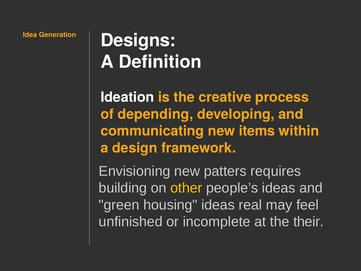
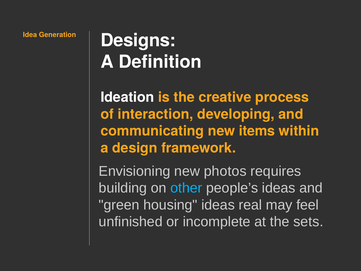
depending: depending -> interaction
patters: patters -> photos
other colour: yellow -> light blue
their: their -> sets
